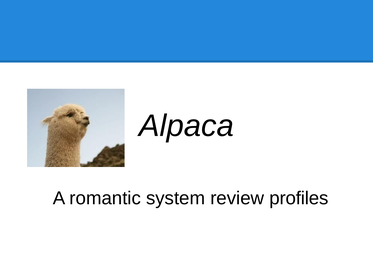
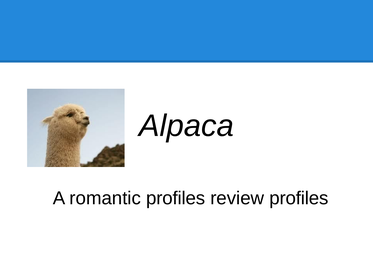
romantic system: system -> profiles
